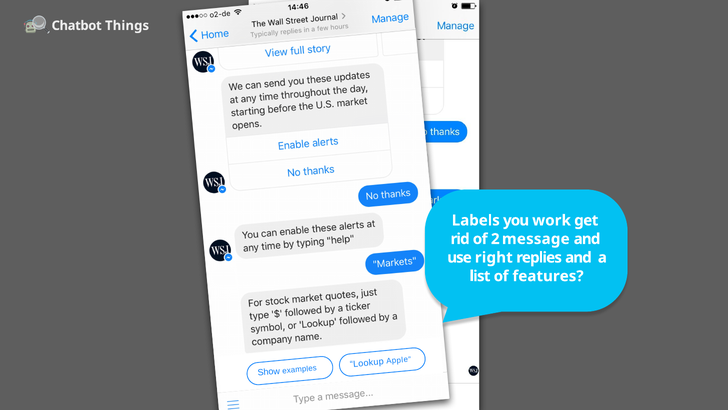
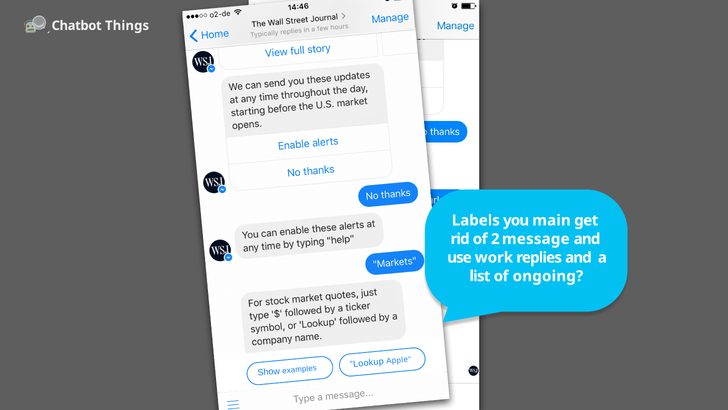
work: work -> main
right: right -> work
features: features -> ongoing
